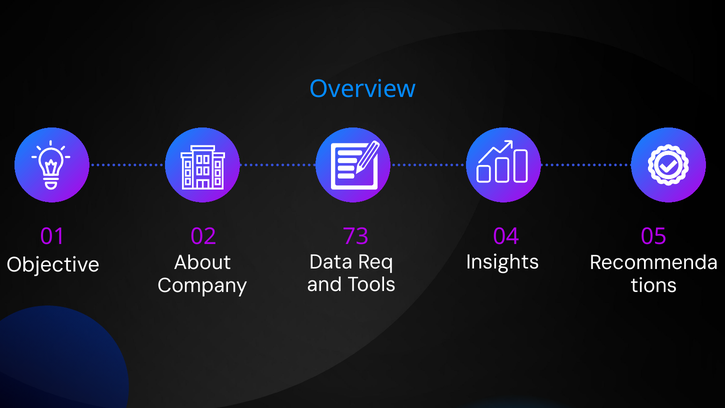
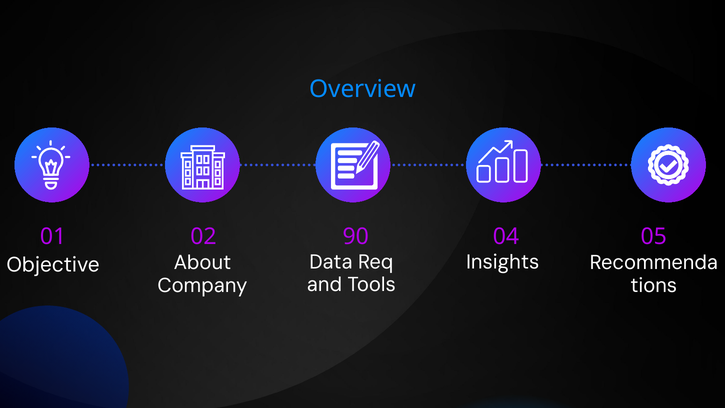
73: 73 -> 90
